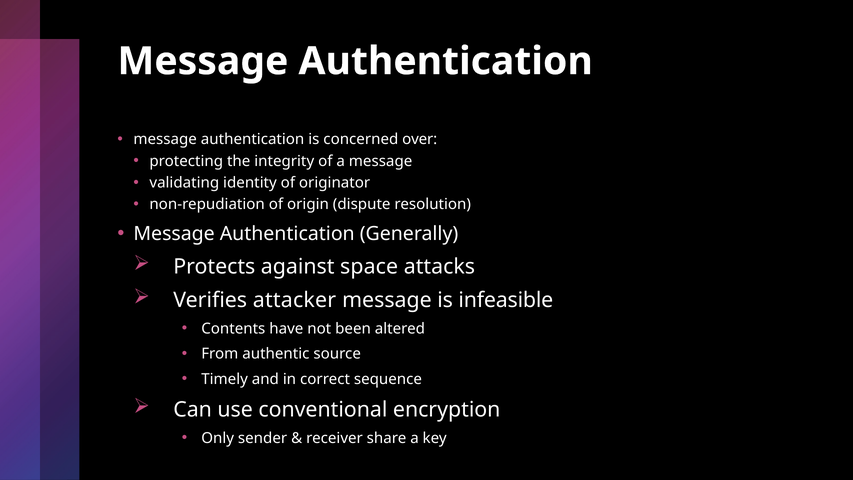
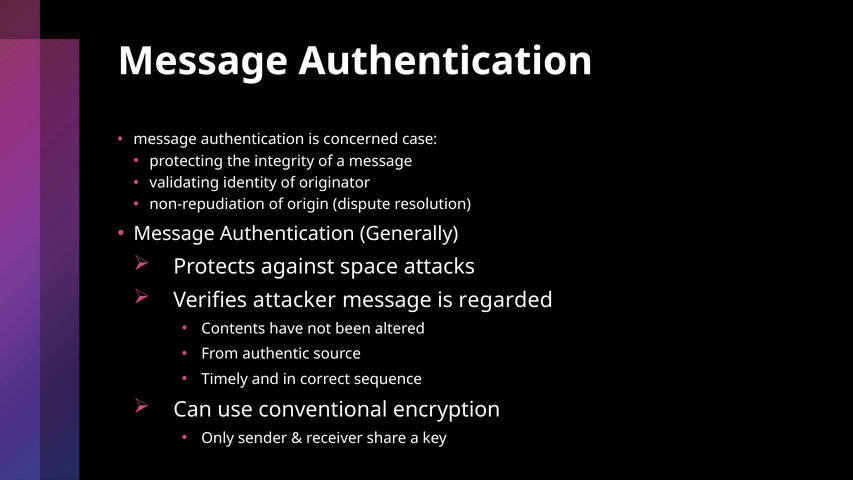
over: over -> case
infeasible: infeasible -> regarded
